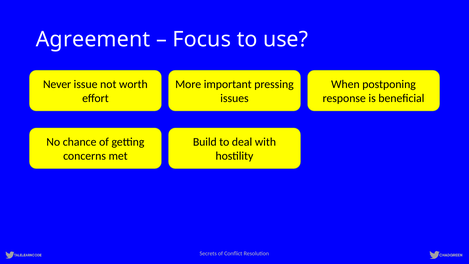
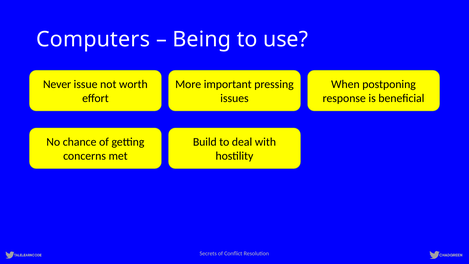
Agreement: Agreement -> Computers
Focus: Focus -> Being
